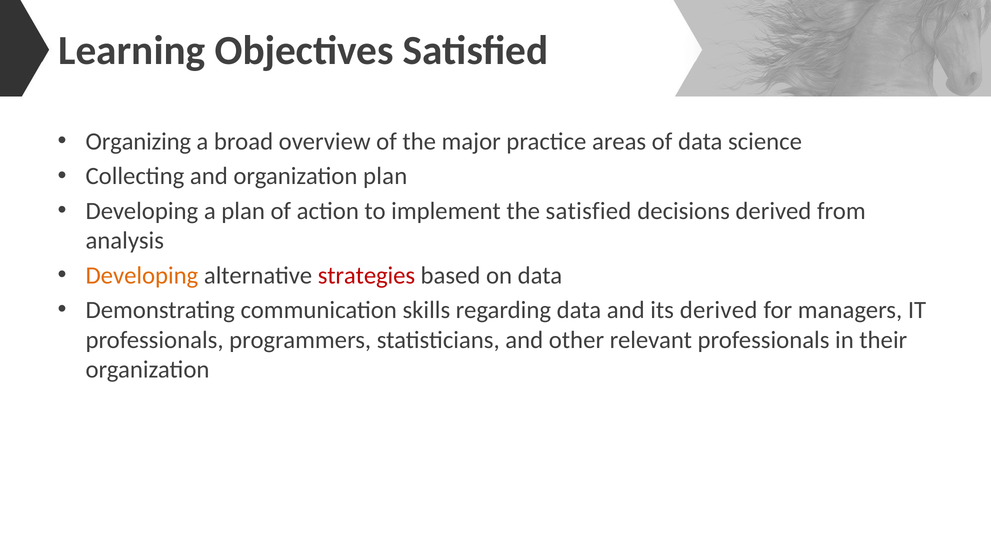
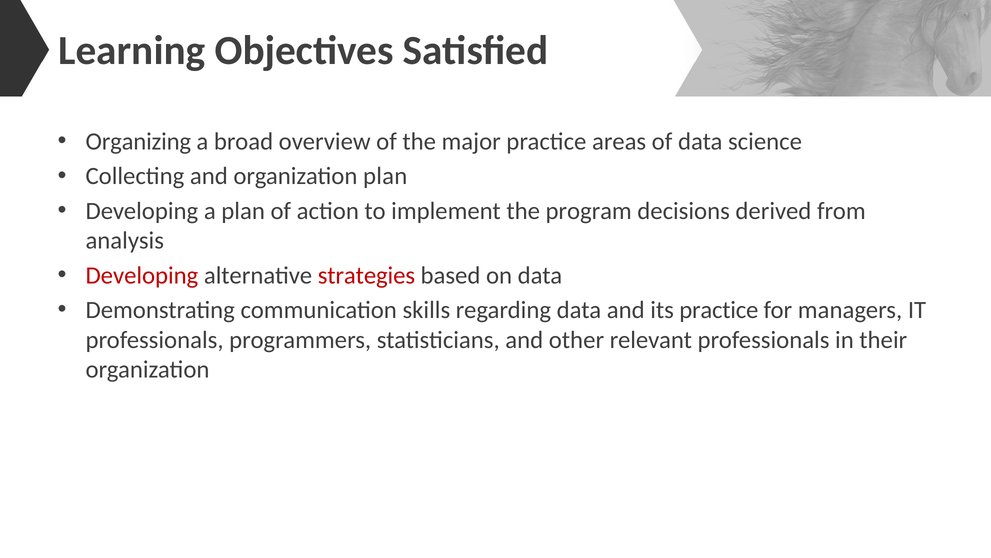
the satisfied: satisfied -> program
Developing at (142, 275) colour: orange -> red
its derived: derived -> practice
